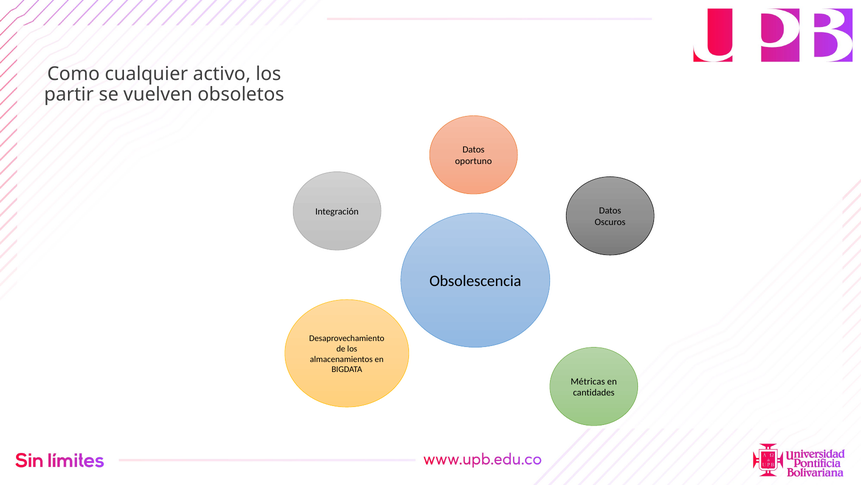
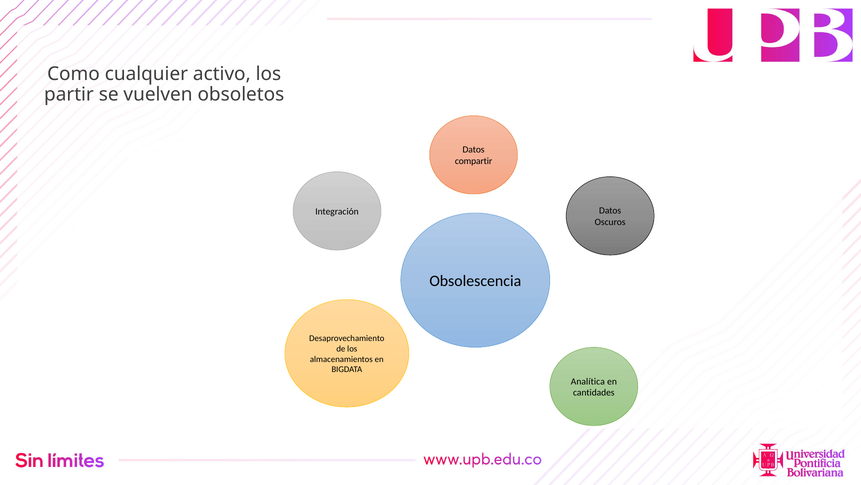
oportuno: oportuno -> compartir
Métricas: Métricas -> Analítica
